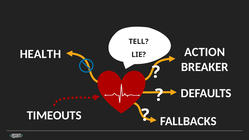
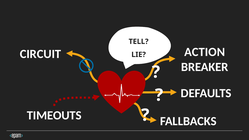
HEALTH: HEALTH -> CIRCUIT
